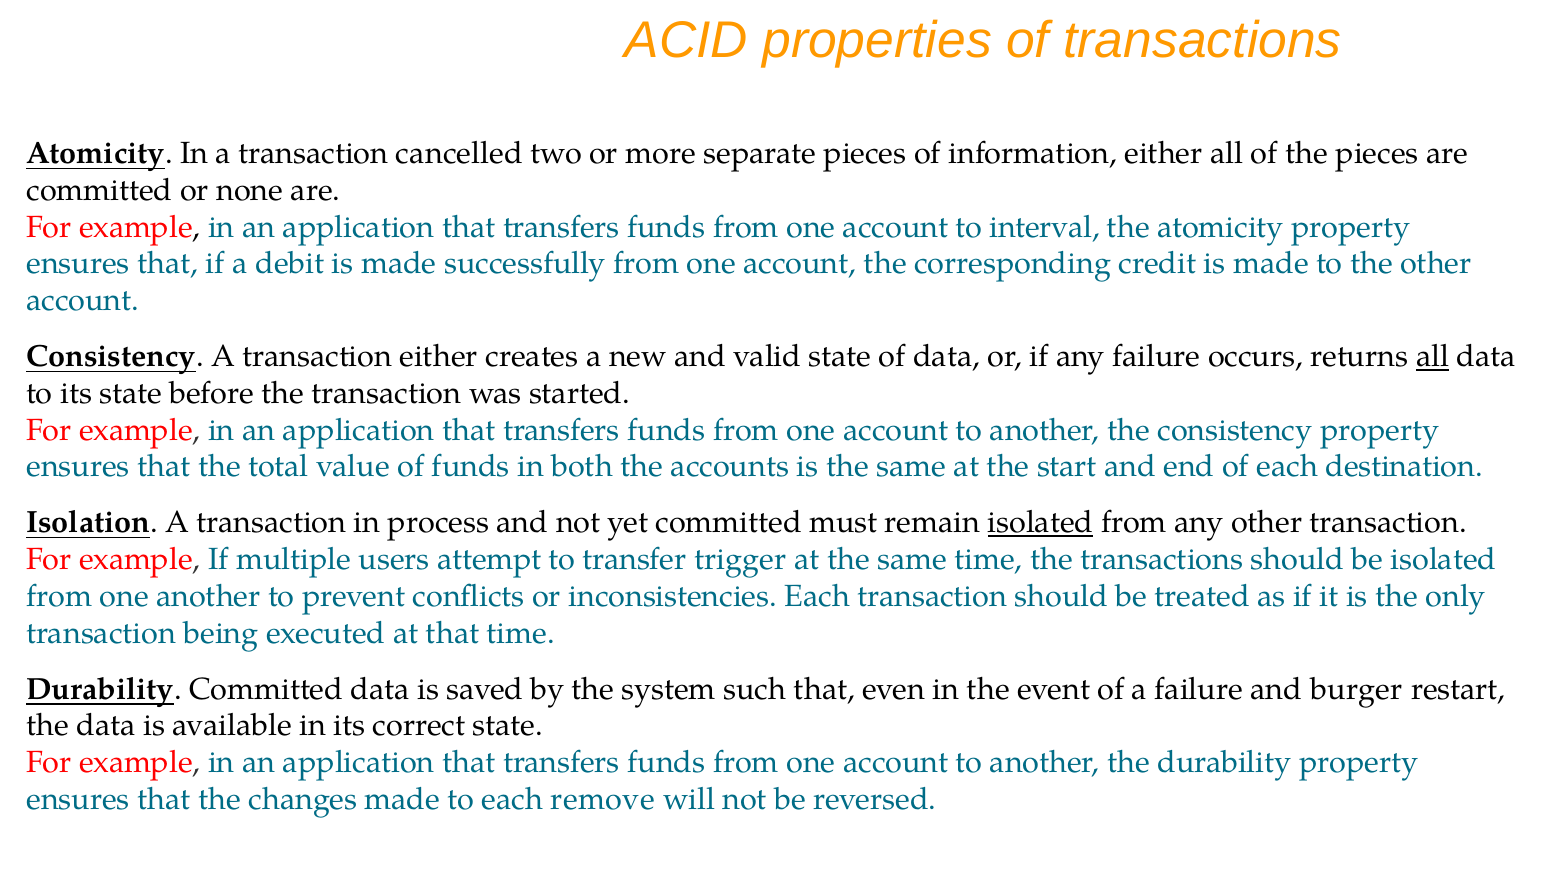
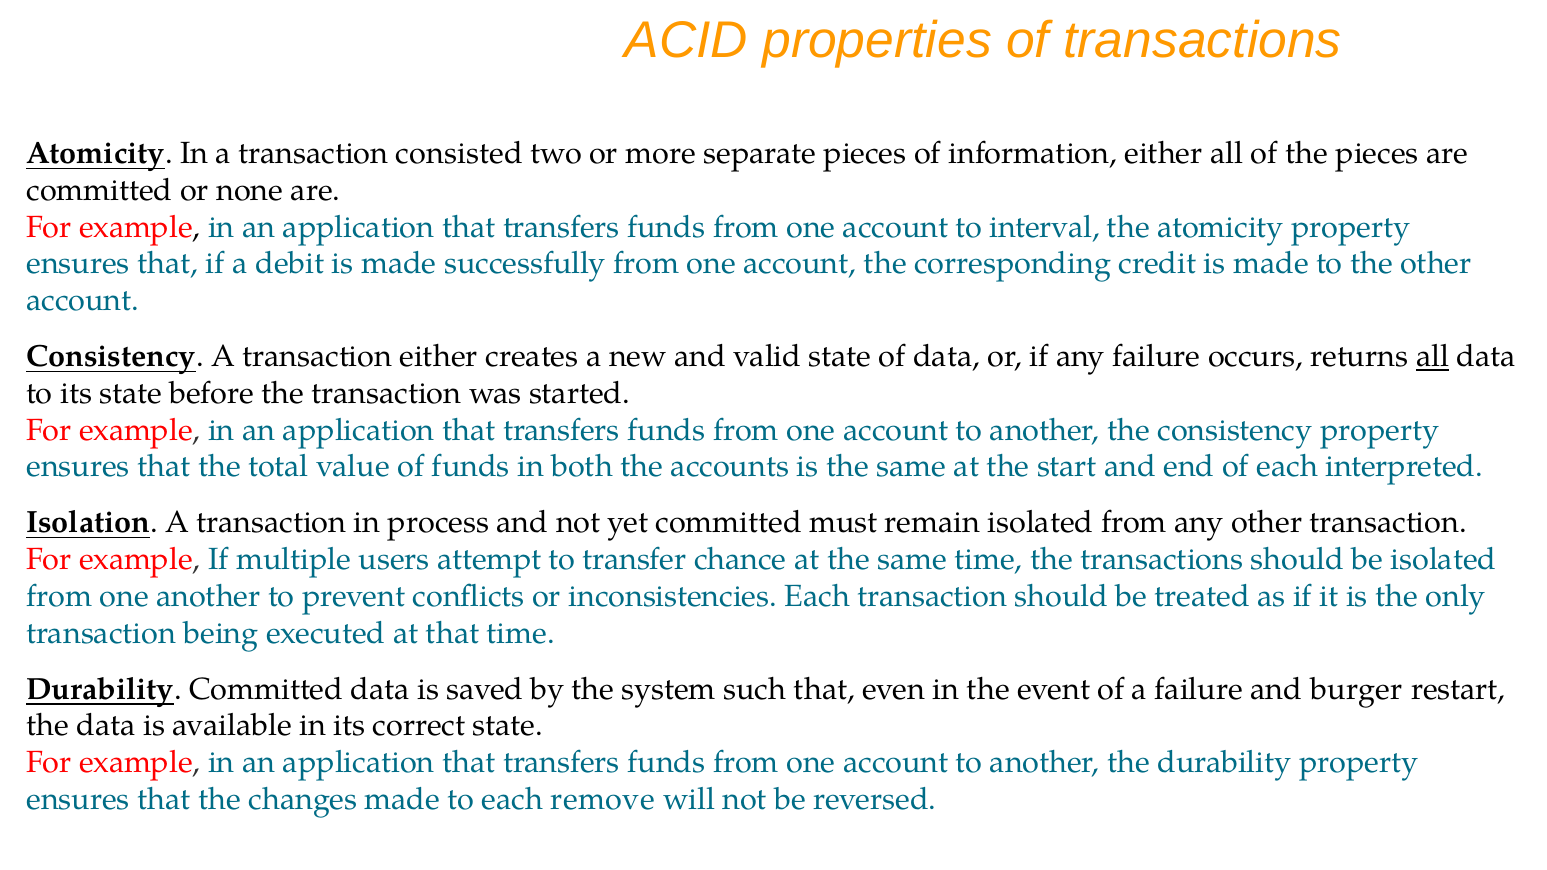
cancelled: cancelled -> consisted
destination: destination -> interpreted
isolated at (1041, 523) underline: present -> none
trigger: trigger -> chance
